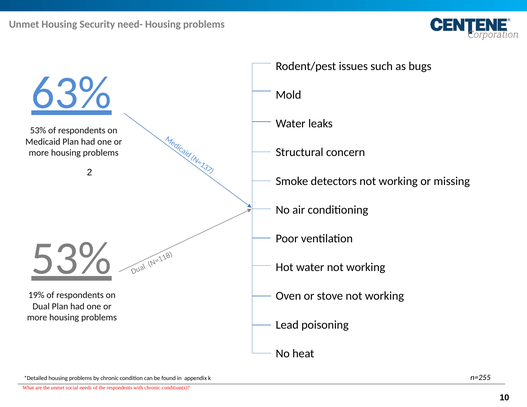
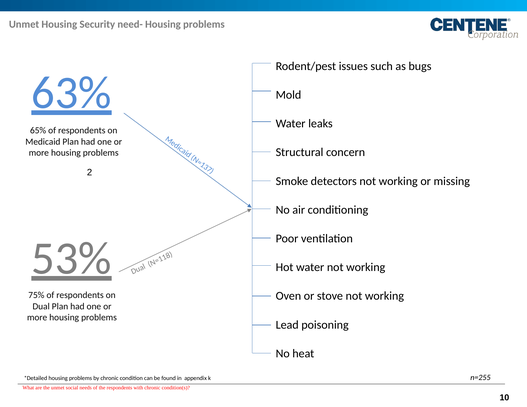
53% at (38, 131): 53% -> 65%
19%: 19% -> 75%
